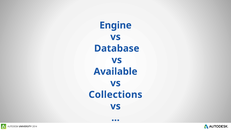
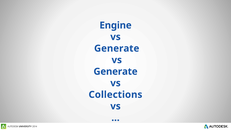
Database at (117, 48): Database -> Generate
Available at (116, 71): Available -> Generate
